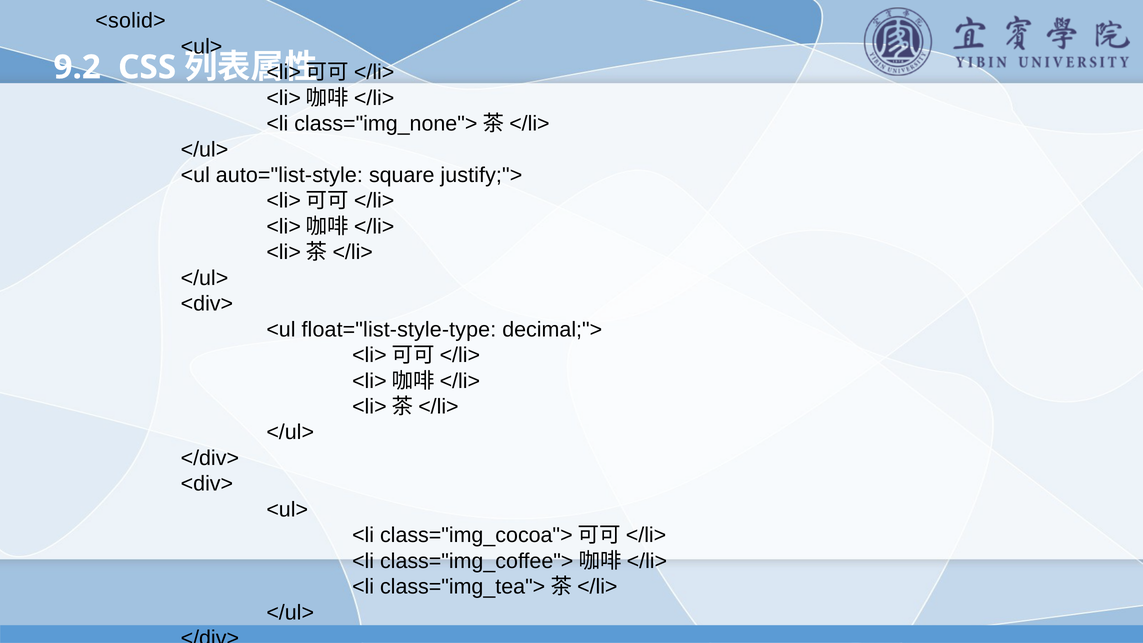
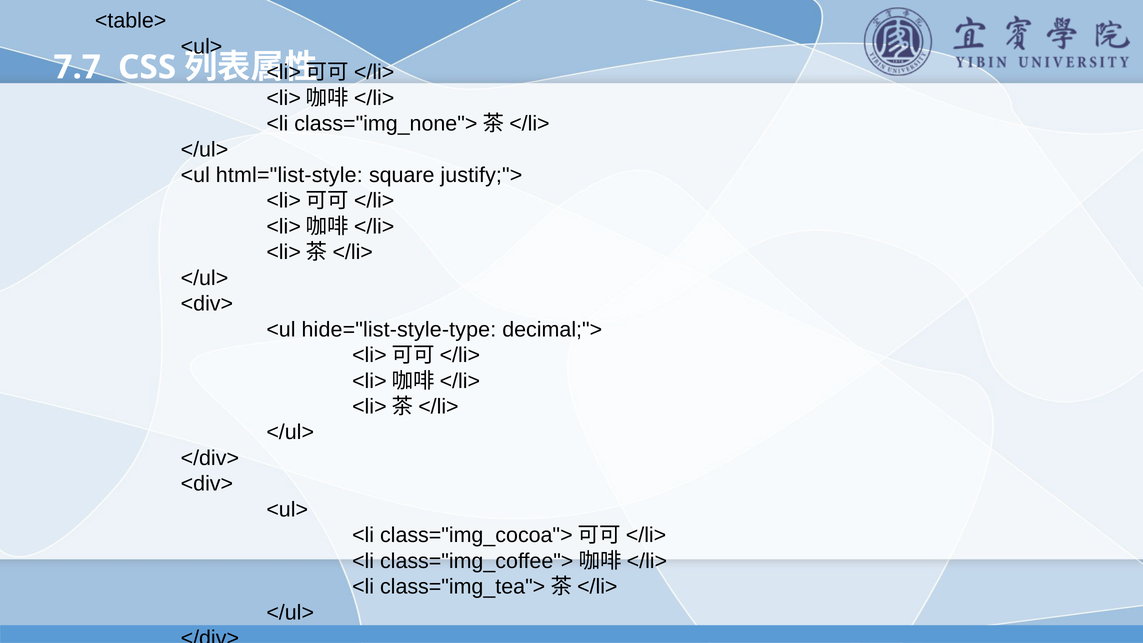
<solid>: <solid> -> <table>
9.2: 9.2 -> 7.7
auto="list-style: auto="list-style -> html="list-style
float="list-style-type: float="list-style-type -> hide="list-style-type
